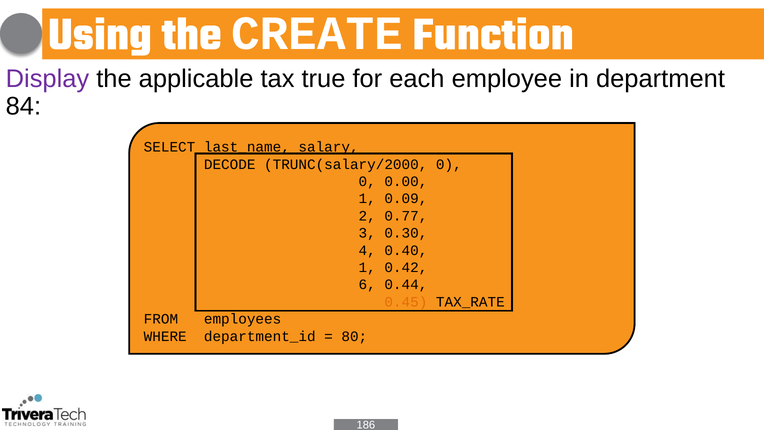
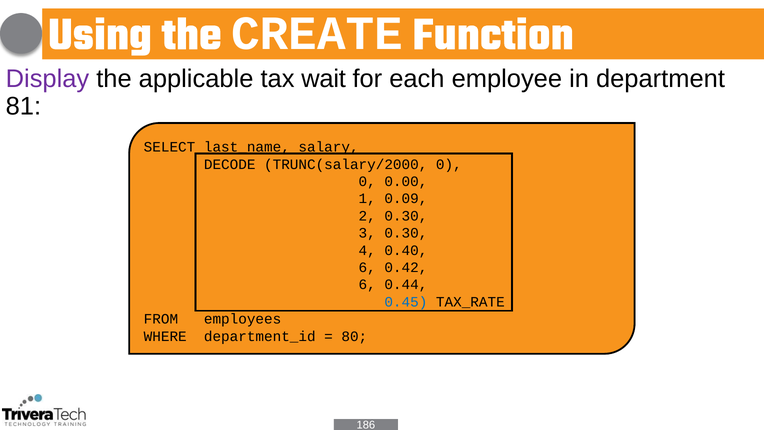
true: true -> wait
84: 84 -> 81
2 0.77: 0.77 -> 0.30
1 at (367, 267): 1 -> 6
0.45 colour: orange -> blue
